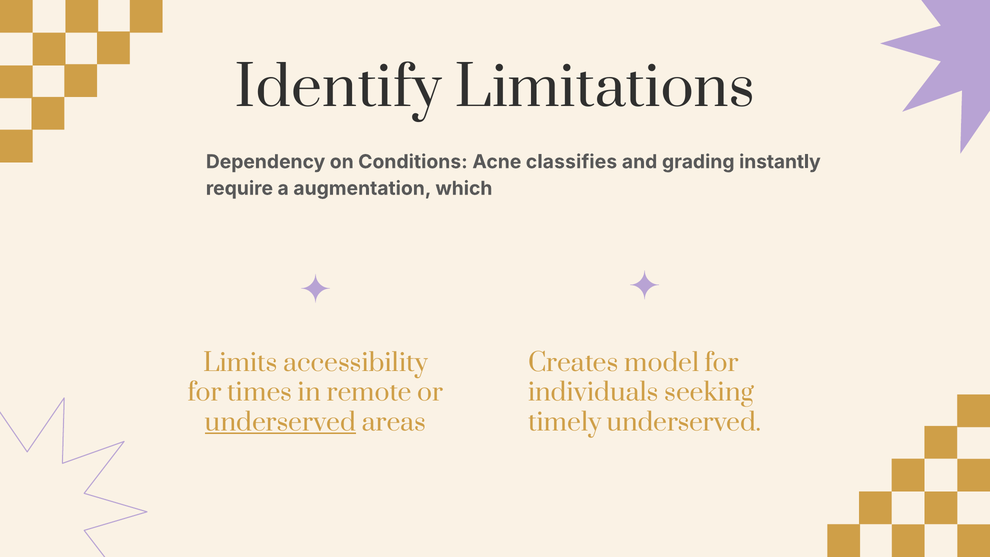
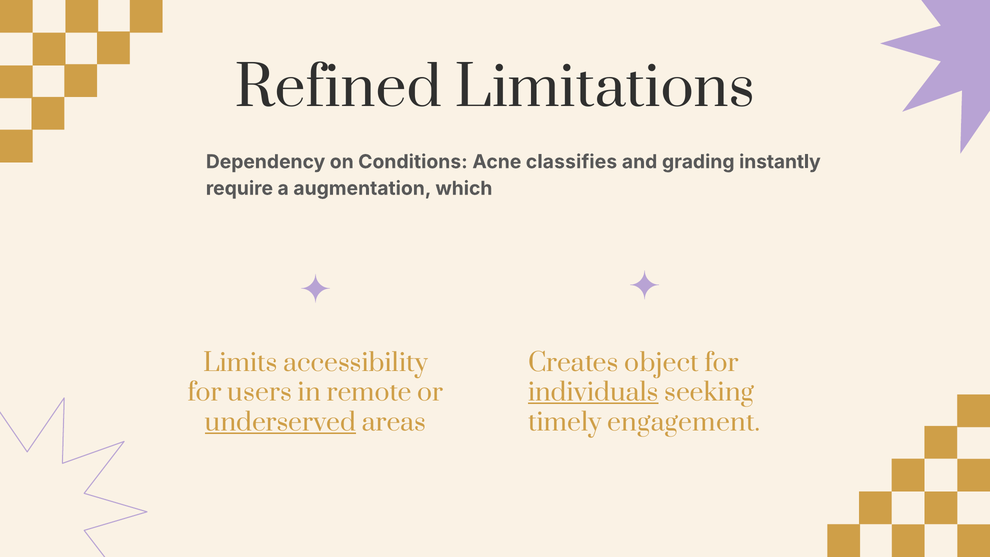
Identify: Identify -> Refined
model: model -> object
times: times -> users
individuals underline: none -> present
timely underserved: underserved -> engagement
